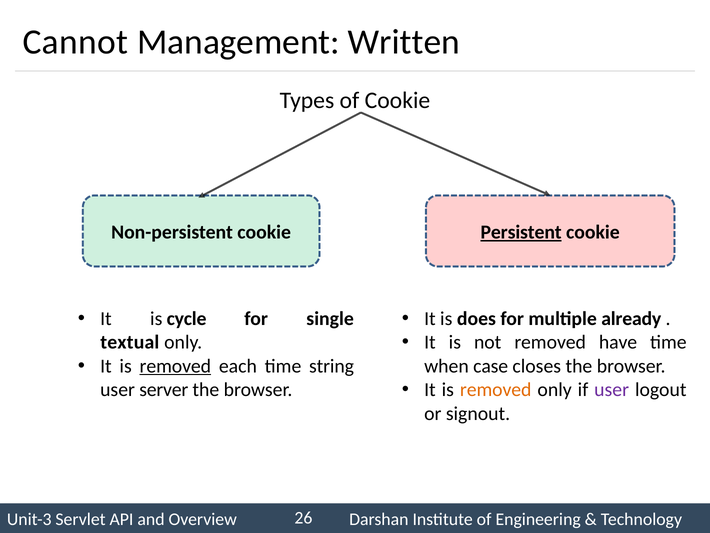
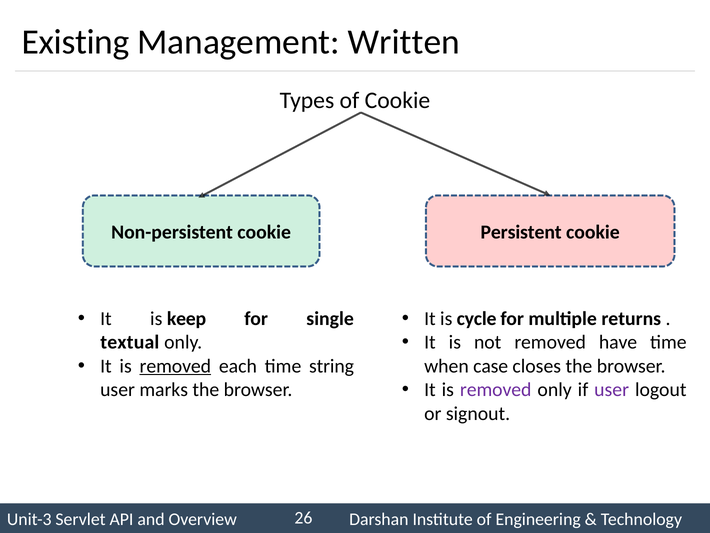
Cannot: Cannot -> Existing
Persistent underline: present -> none
cycle: cycle -> keep
does: does -> cycle
already: already -> returns
removed at (496, 389) colour: orange -> purple
server: server -> marks
